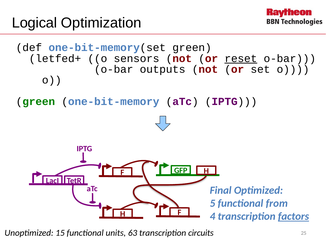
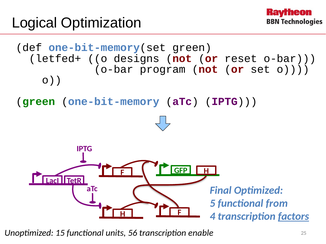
sensors: sensors -> designs
reset underline: present -> none
outputs: outputs -> program
63: 63 -> 56
circuits: circuits -> enable
